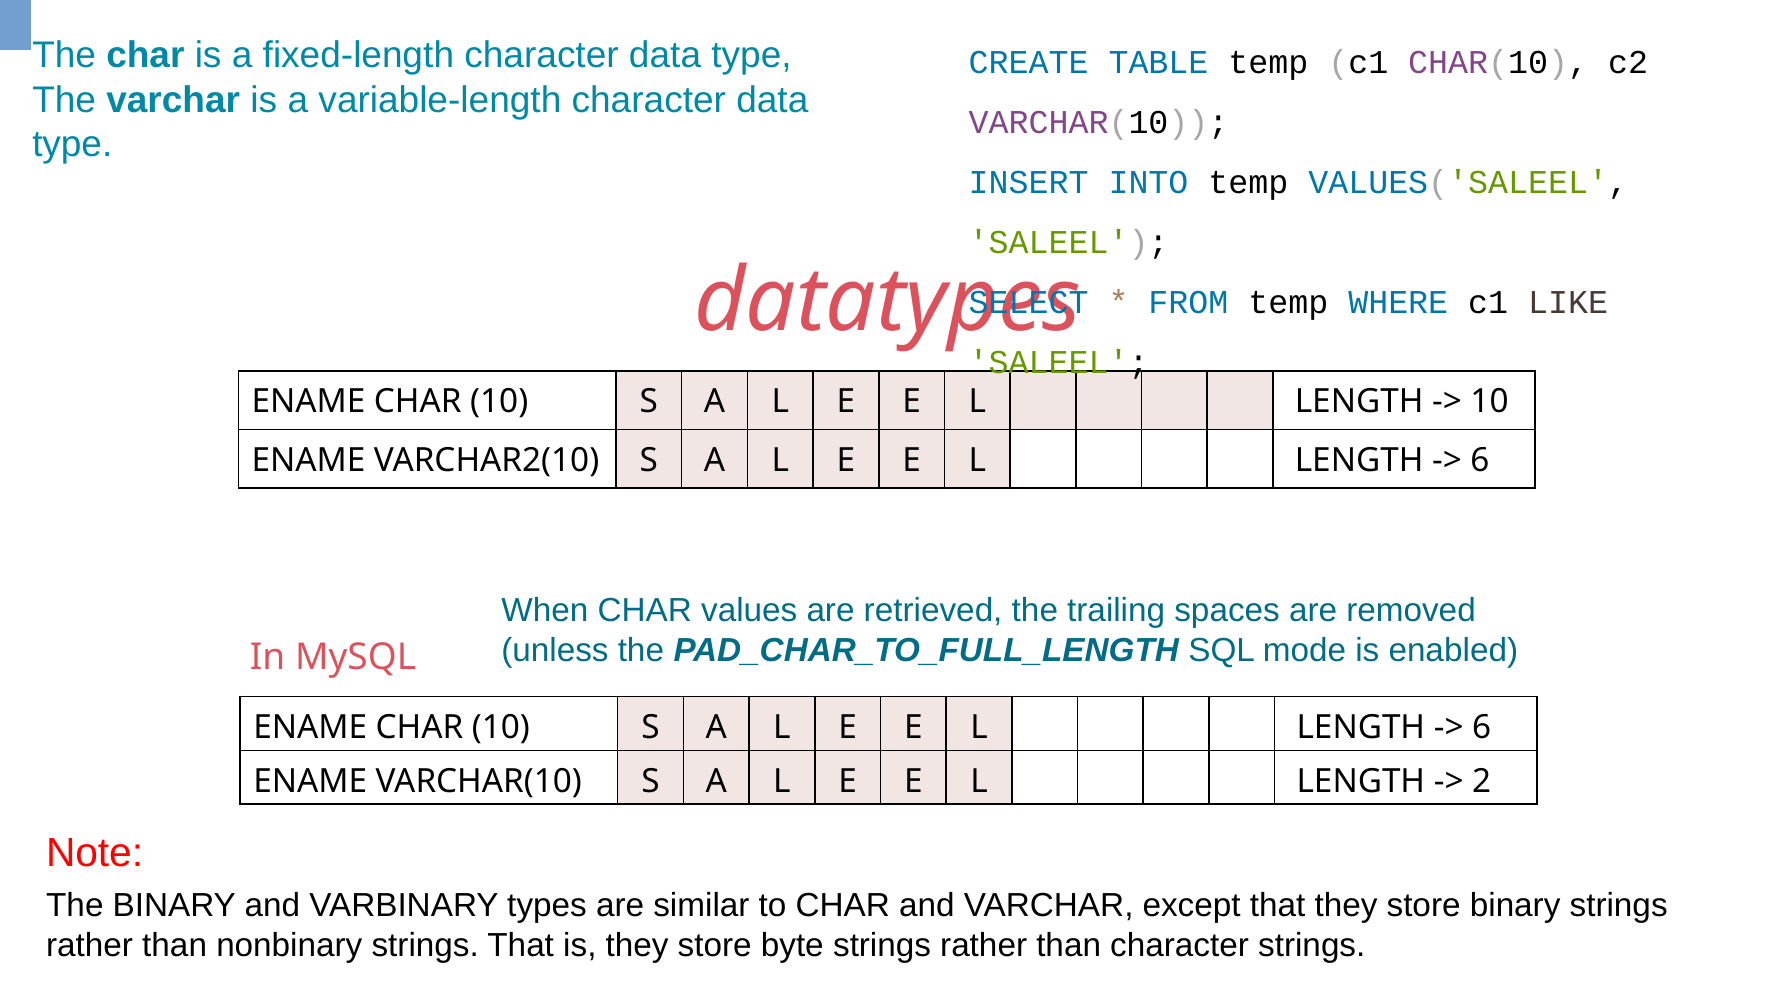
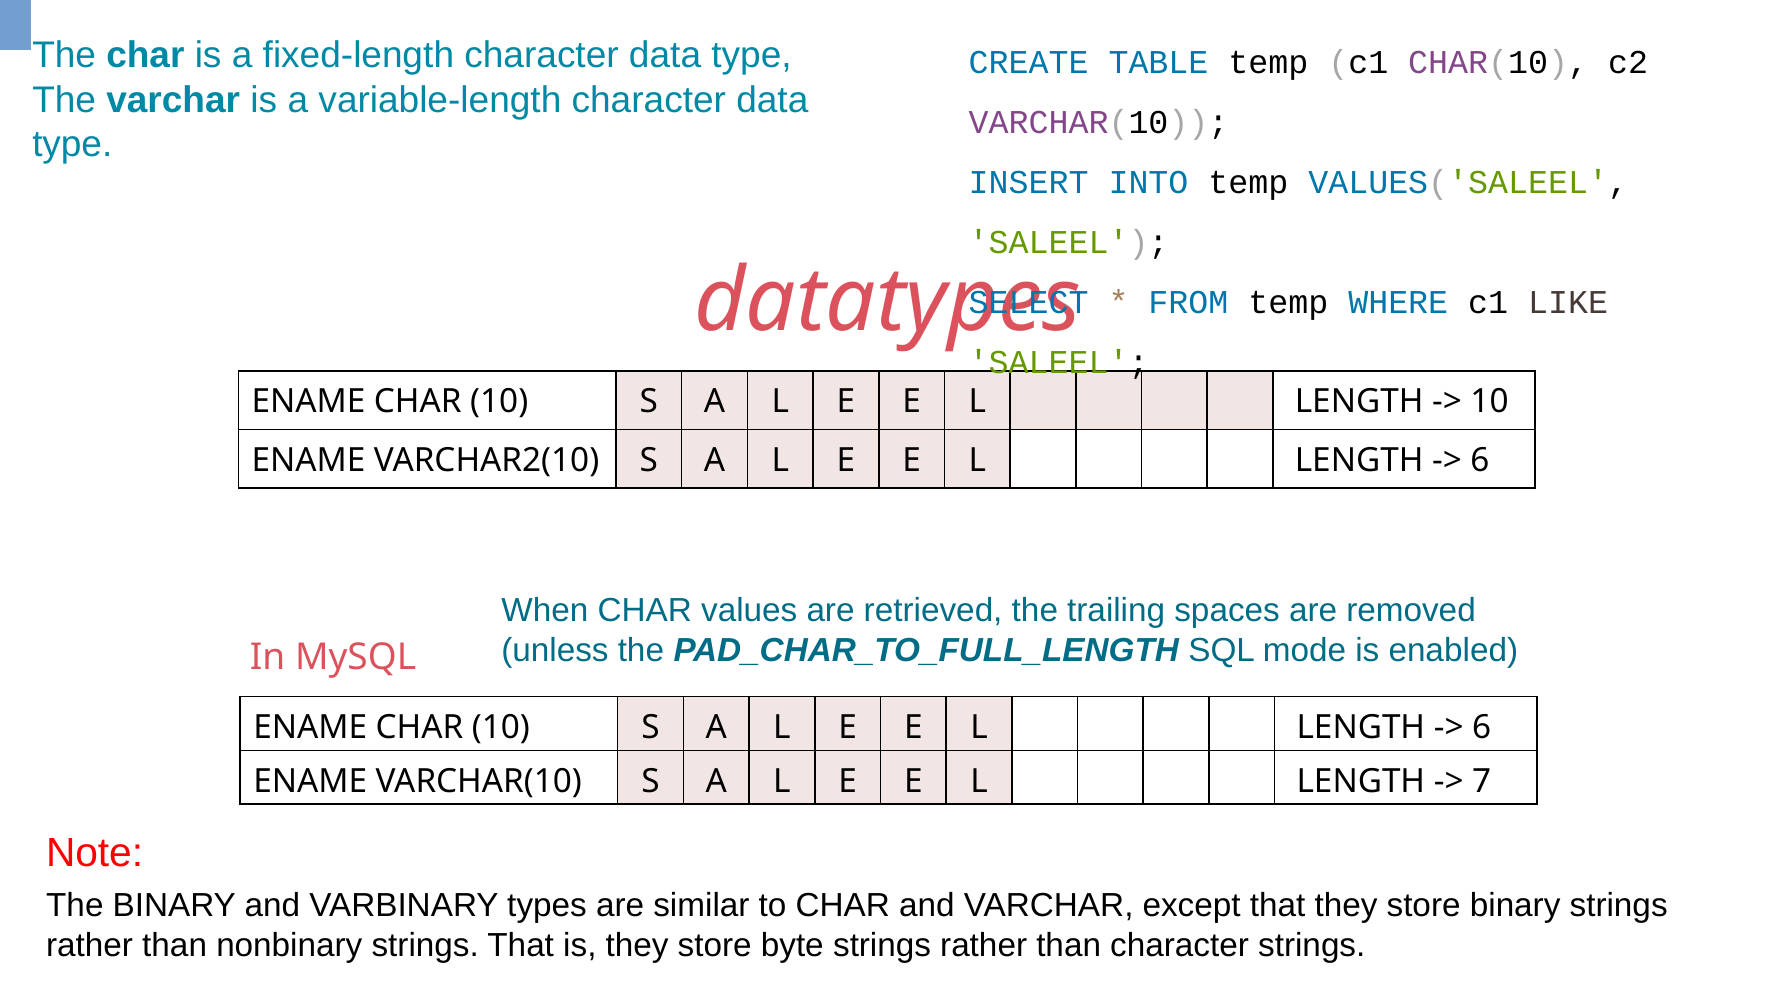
2: 2 -> 7
